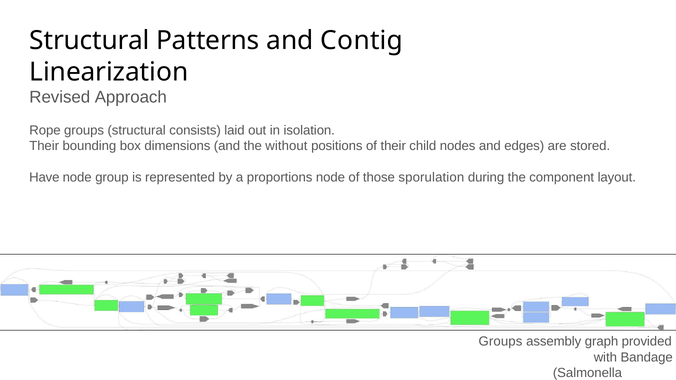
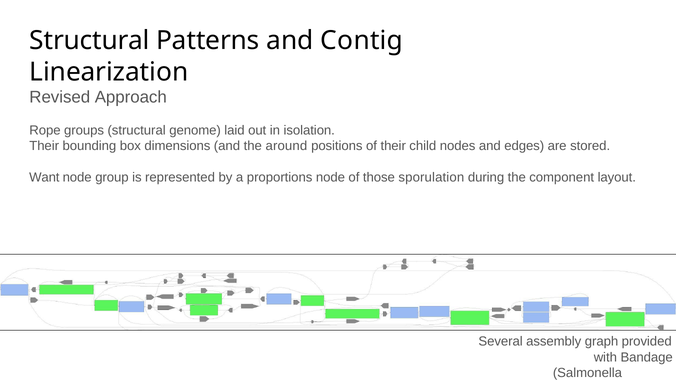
consists: consists -> genome
without: without -> around
Have: Have -> Want
Groups at (500, 341): Groups -> Several
